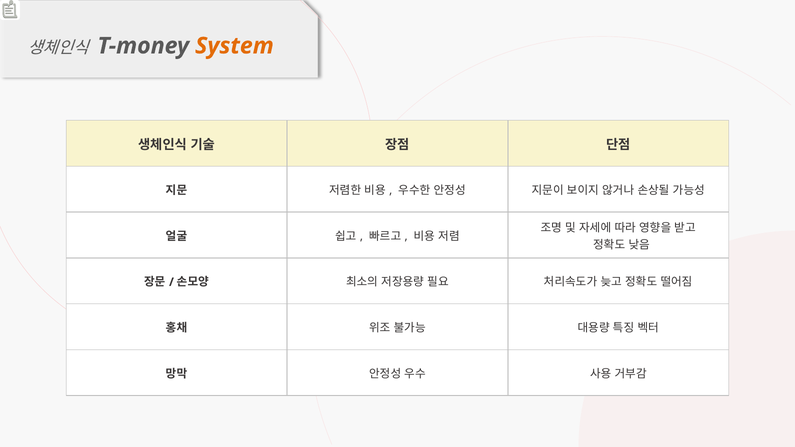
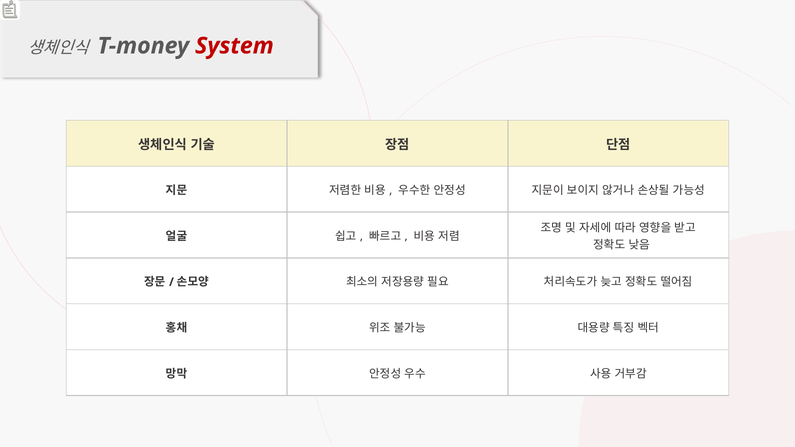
System colour: orange -> red
